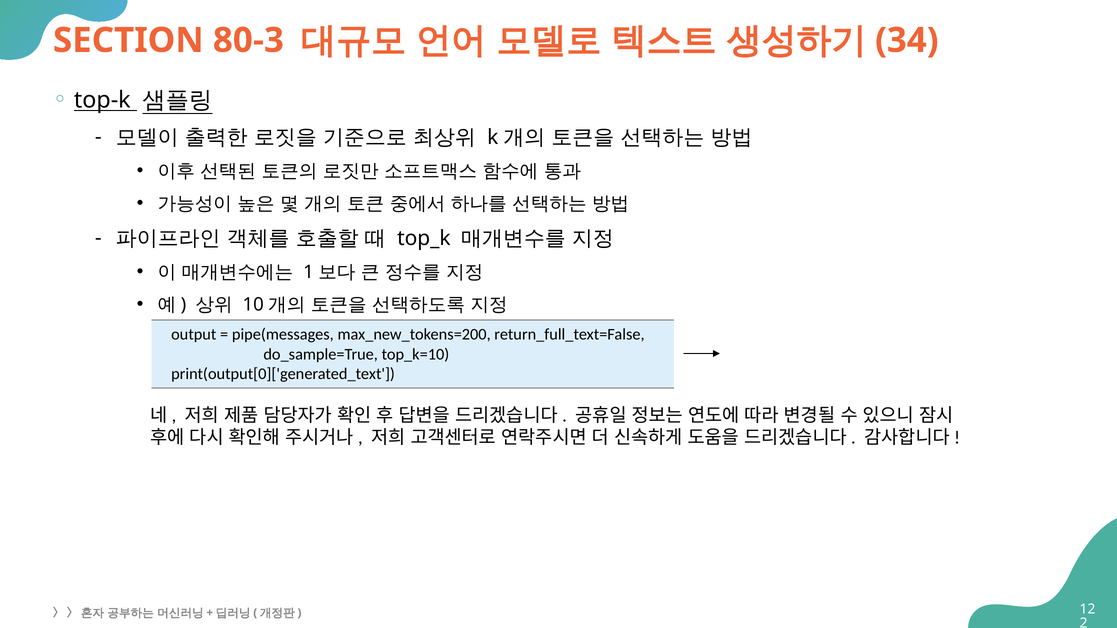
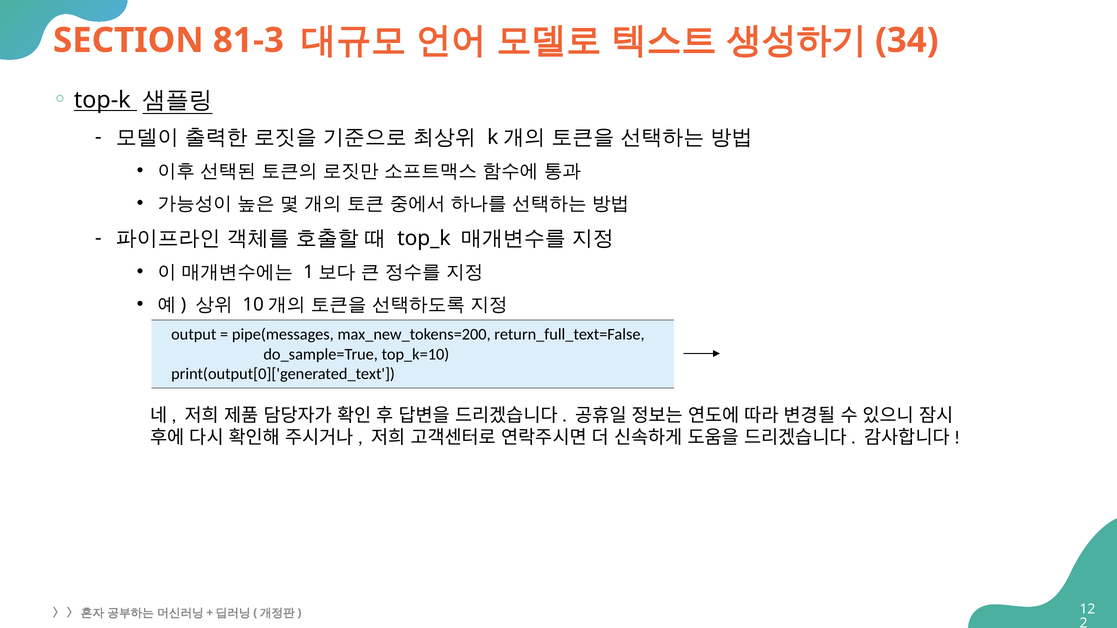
80-3: 80-3 -> 81-3
